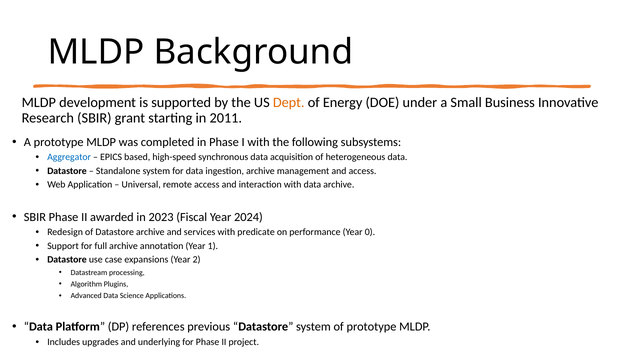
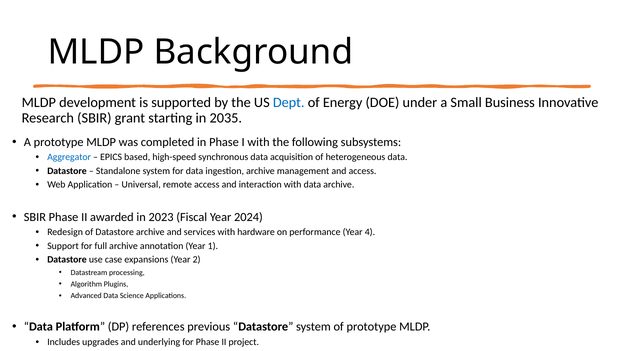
Dept colour: orange -> blue
2011: 2011 -> 2035
predicate: predicate -> hardware
Year 0: 0 -> 4
